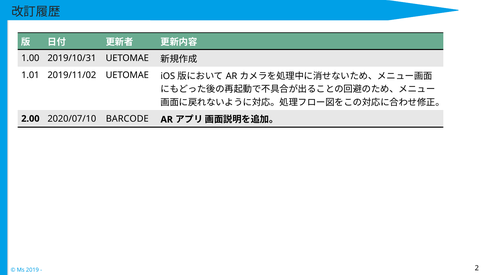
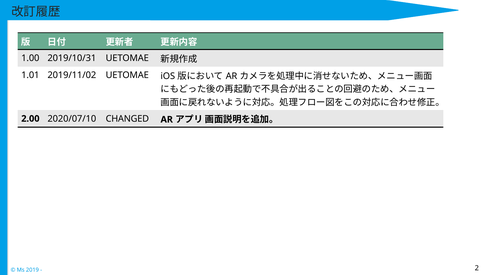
BARCODE: BARCODE -> CHANGED
